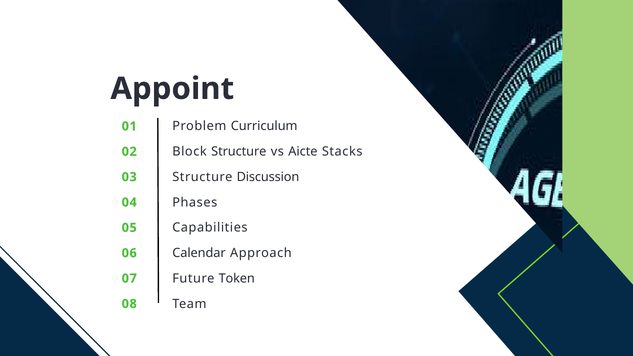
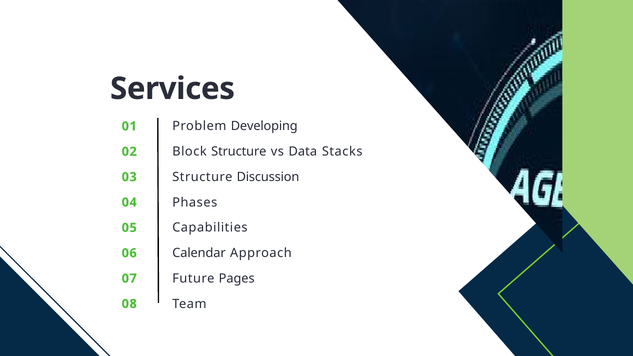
Appoint: Appoint -> Services
Curriculum: Curriculum -> Developing
Aicte: Aicte -> Data
Token: Token -> Pages
